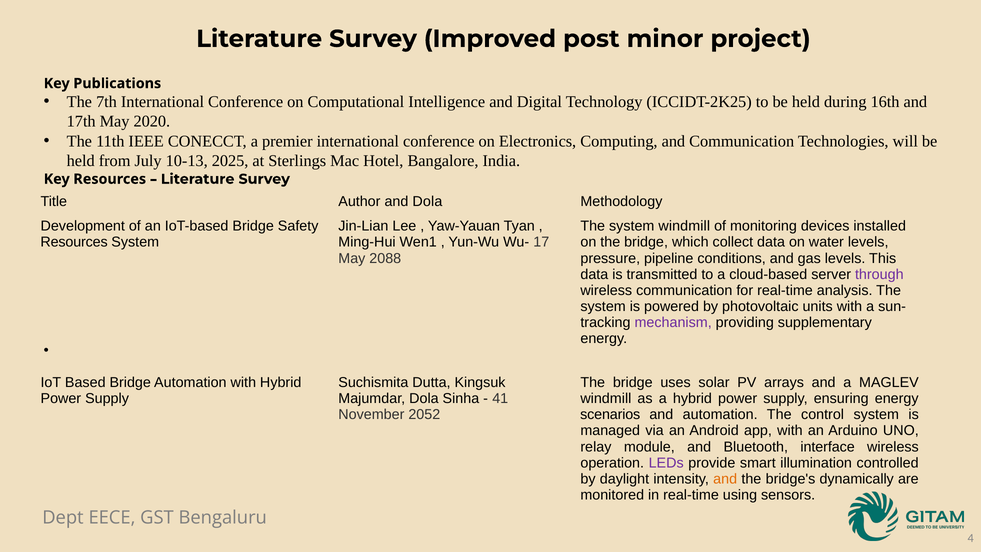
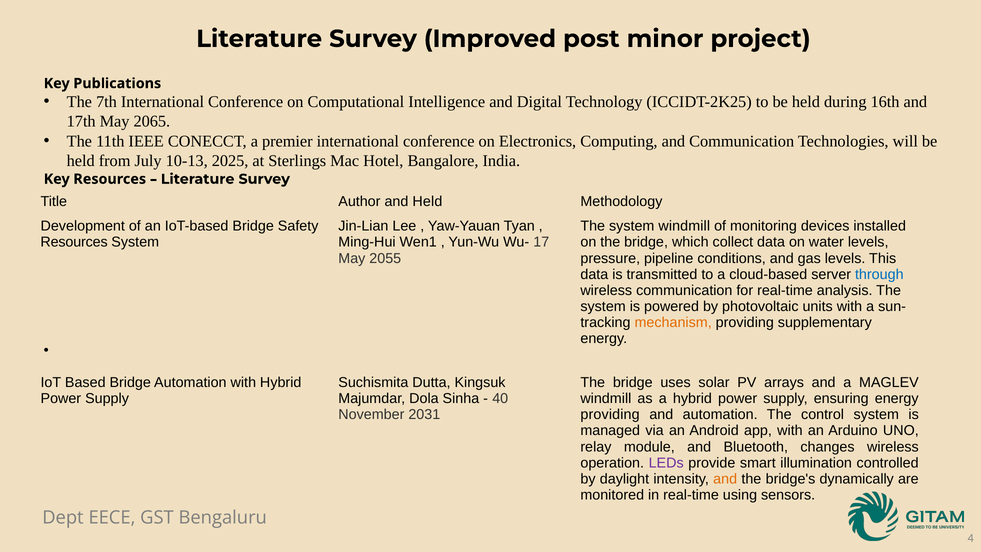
2020: 2020 -> 2065
and Dola: Dola -> Held
2088: 2088 -> 2055
through colour: purple -> blue
mechanism colour: purple -> orange
41: 41 -> 40
2052: 2052 -> 2031
scenarios at (610, 415): scenarios -> providing
interface: interface -> changes
